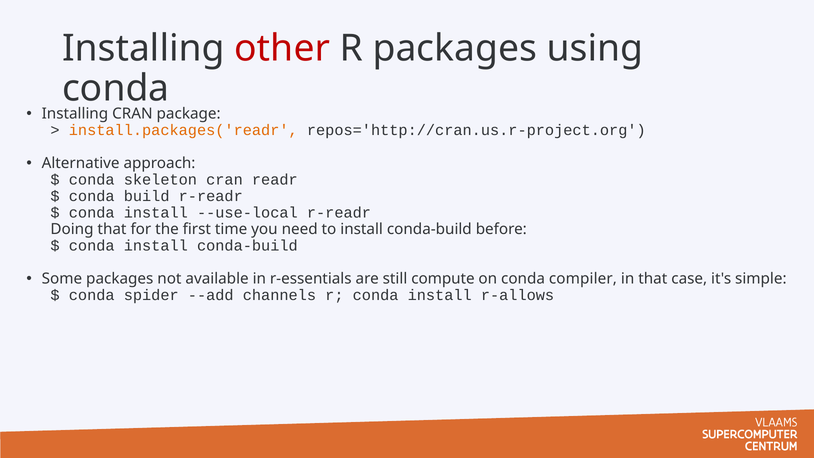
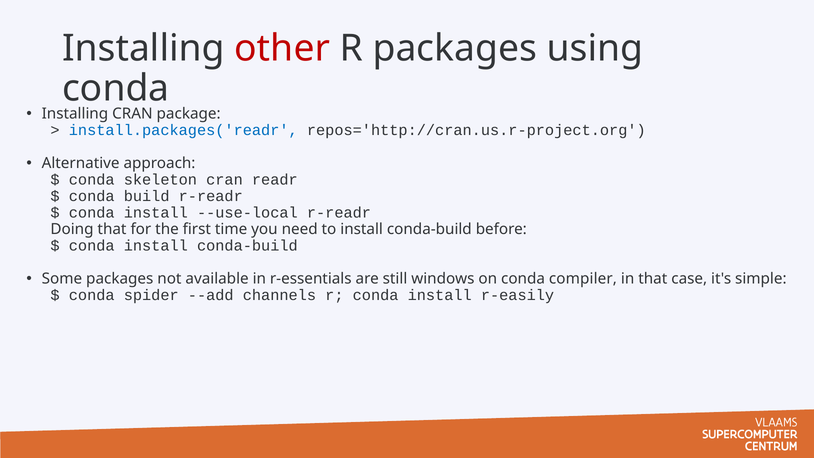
install.packages('readr colour: orange -> blue
compute: compute -> windows
r-allows: r-allows -> r-easily
